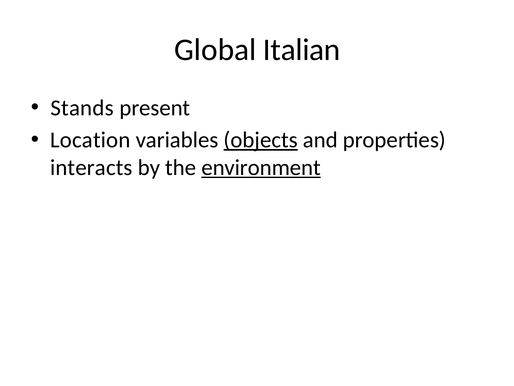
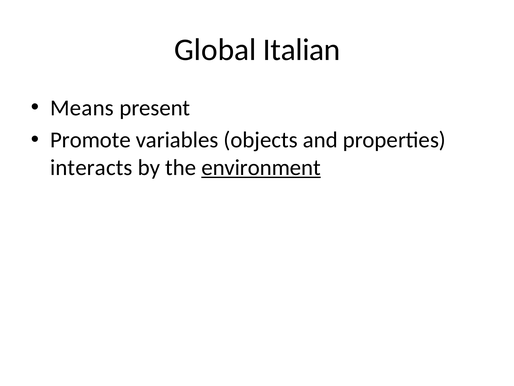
Stands: Stands -> Means
Location: Location -> Promote
objects underline: present -> none
